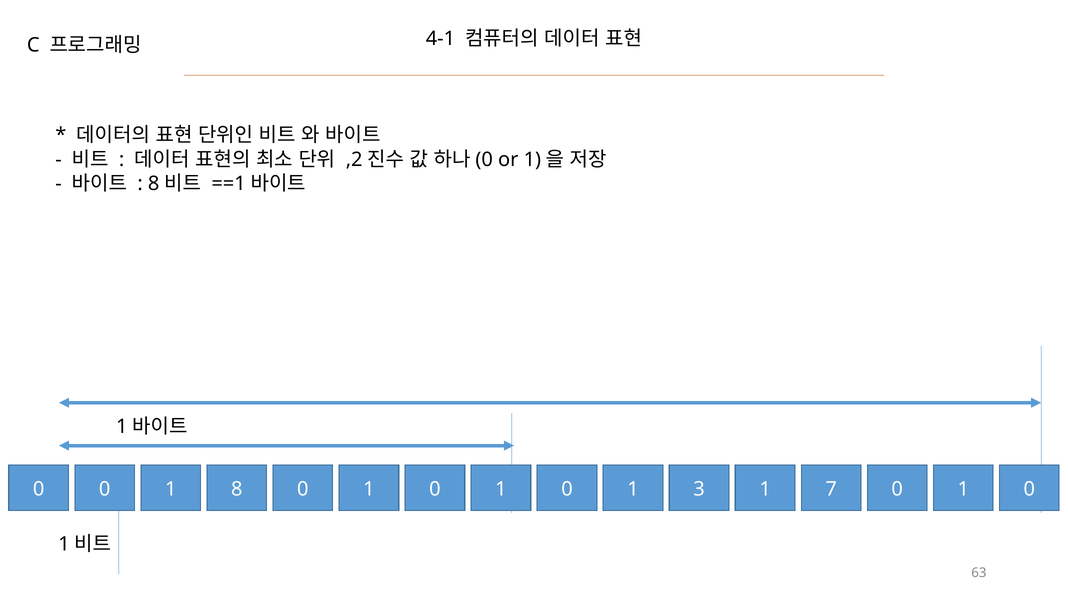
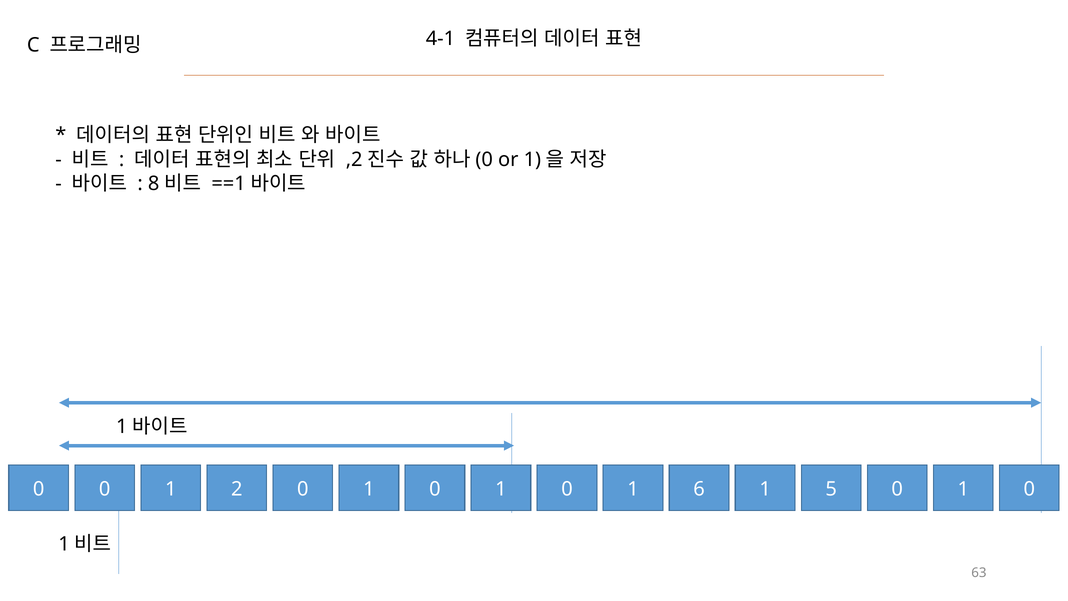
8: 8 -> 2
3: 3 -> 6
7: 7 -> 5
